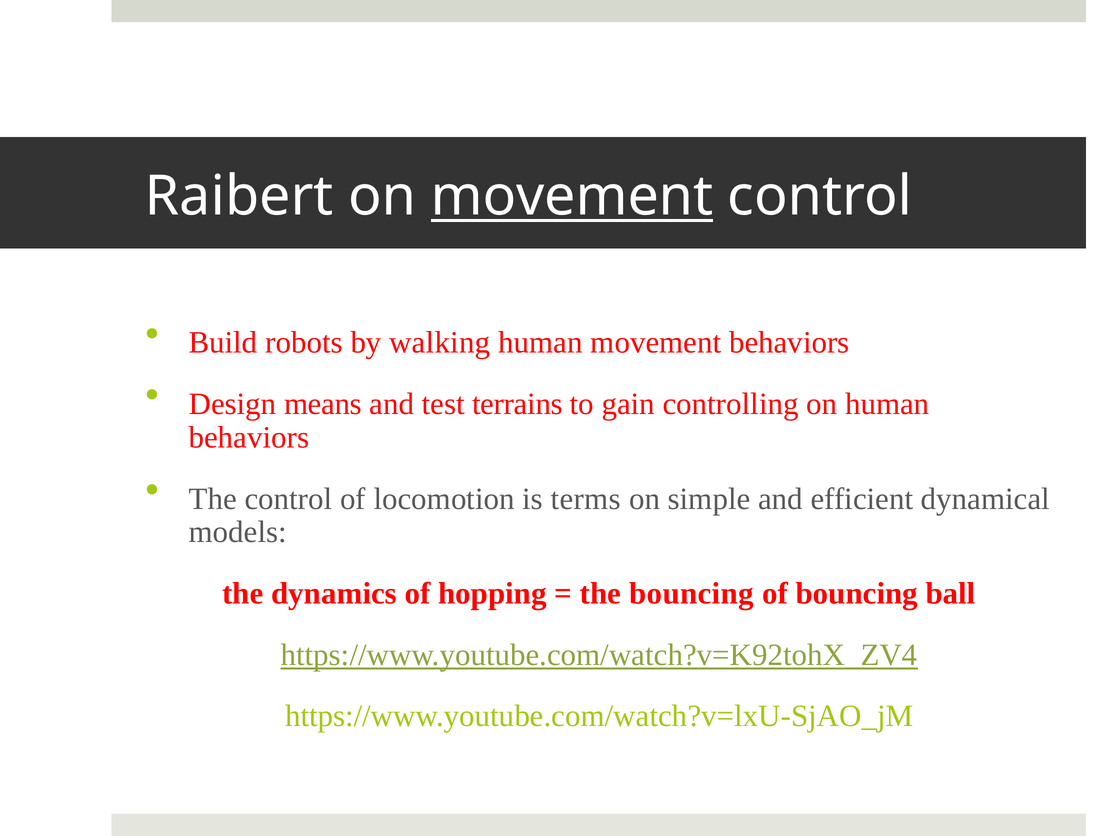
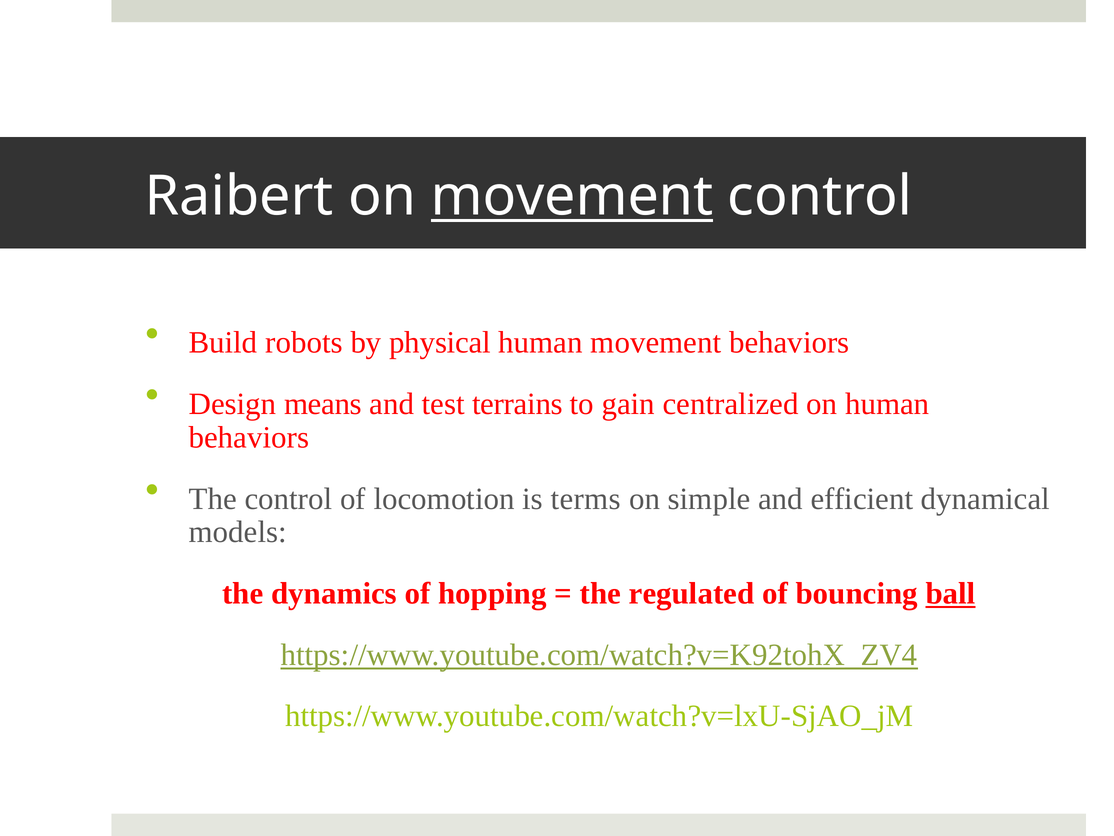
walking: walking -> physical
controlling: controlling -> centralized
the bouncing: bouncing -> regulated
ball underline: none -> present
